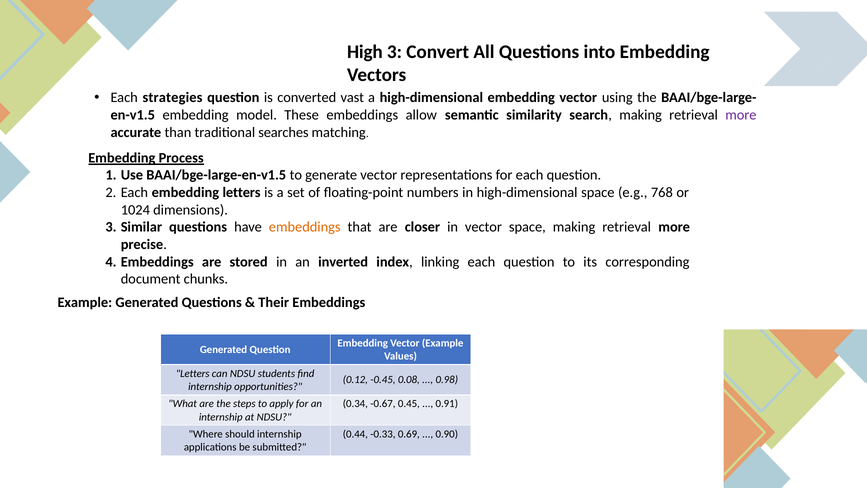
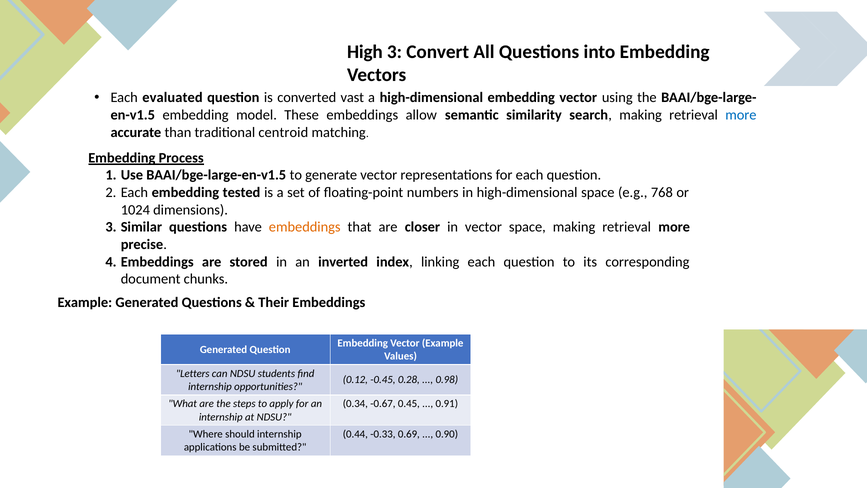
strategies: strategies -> evaluated
more at (741, 115) colour: purple -> blue
searches: searches -> centroid
embedding letters: letters -> tested
0.08: 0.08 -> 0.28
